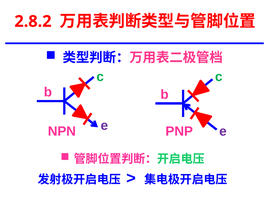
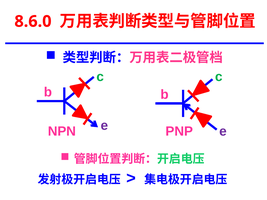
2.8.2: 2.8.2 -> 8.6.0
